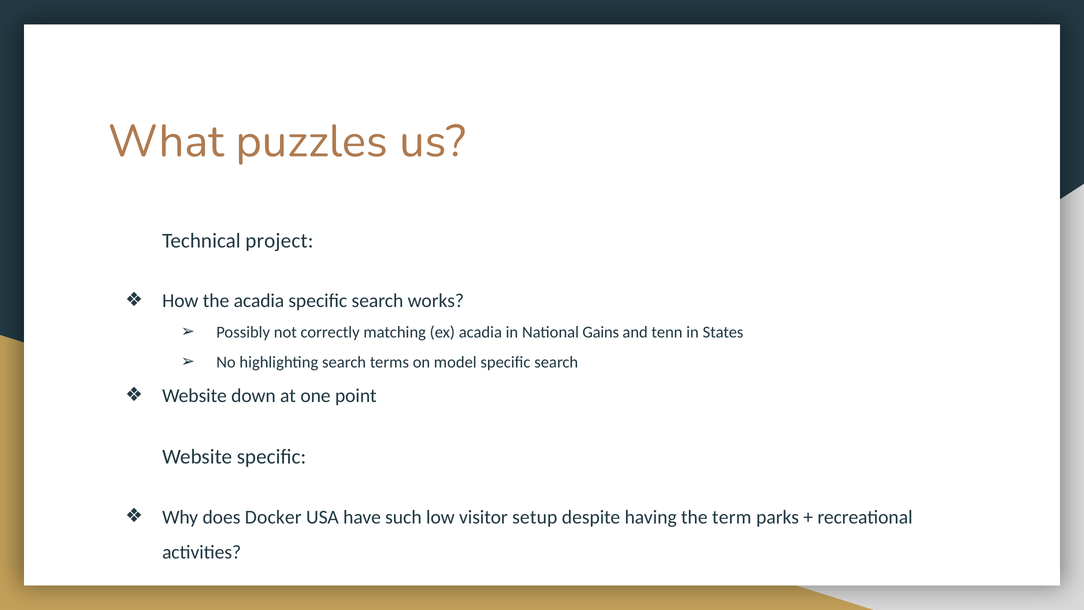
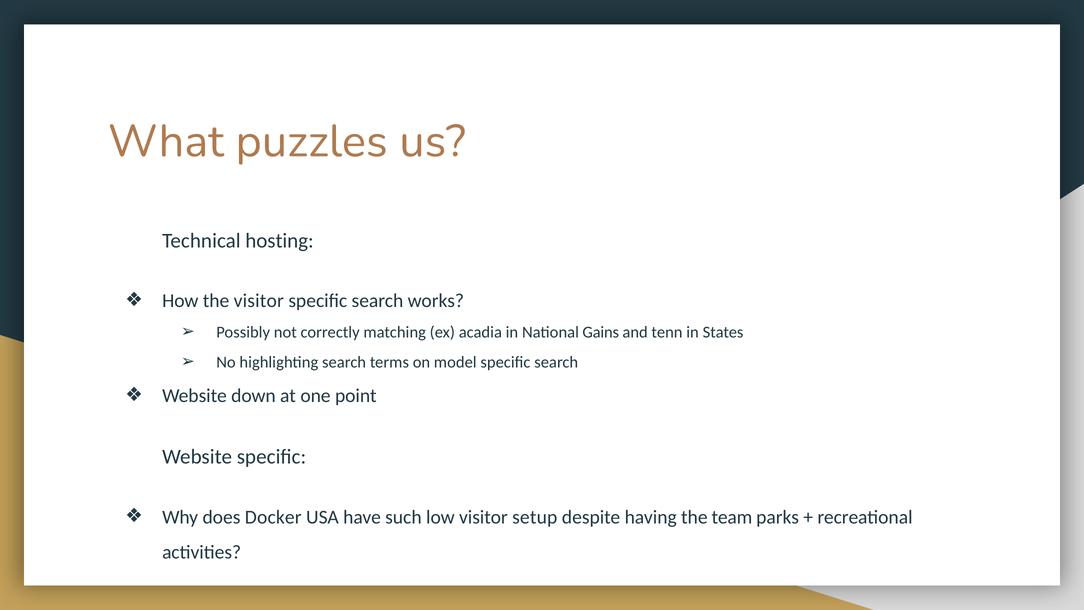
project: project -> hosting
the acadia: acadia -> visitor
term: term -> team
